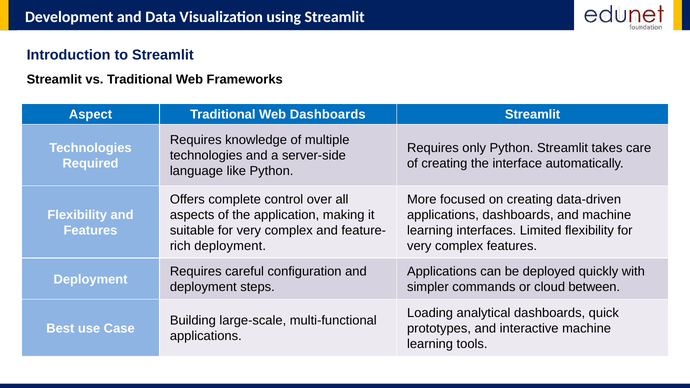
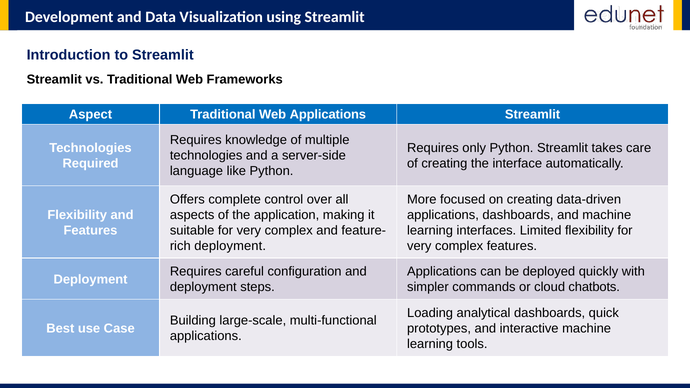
Web Dashboards: Dashboards -> Applications
between: between -> chatbots
